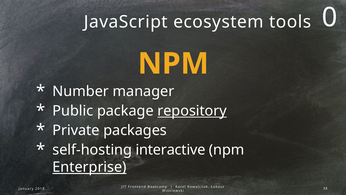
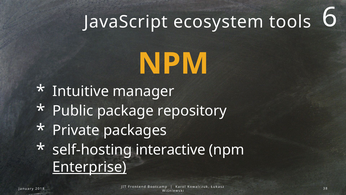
0: 0 -> 6
Number: Number -> Intuitive
repository underline: present -> none
